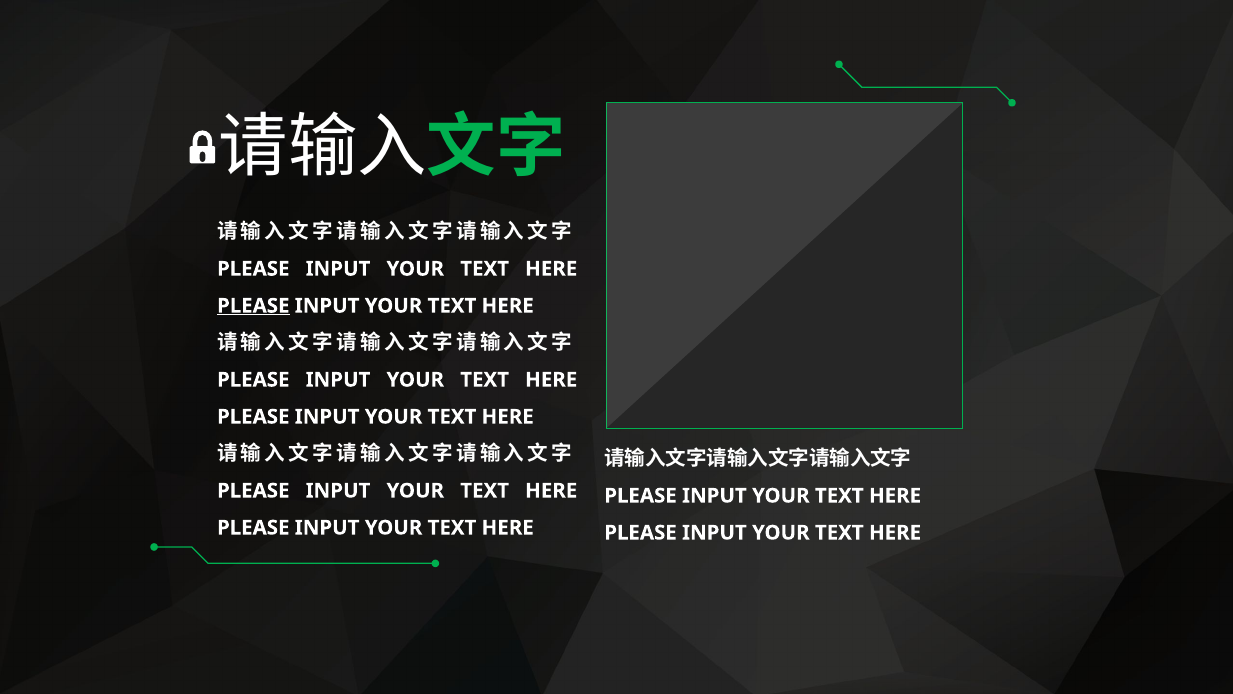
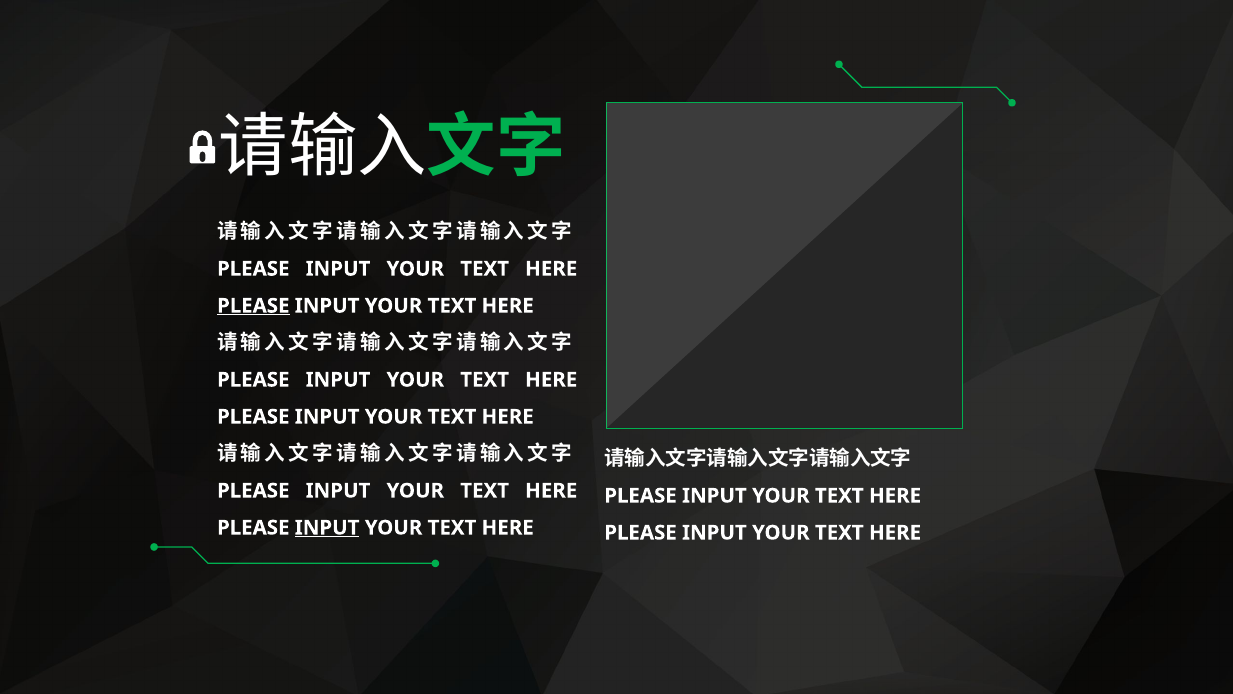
INPUT at (327, 527) underline: none -> present
